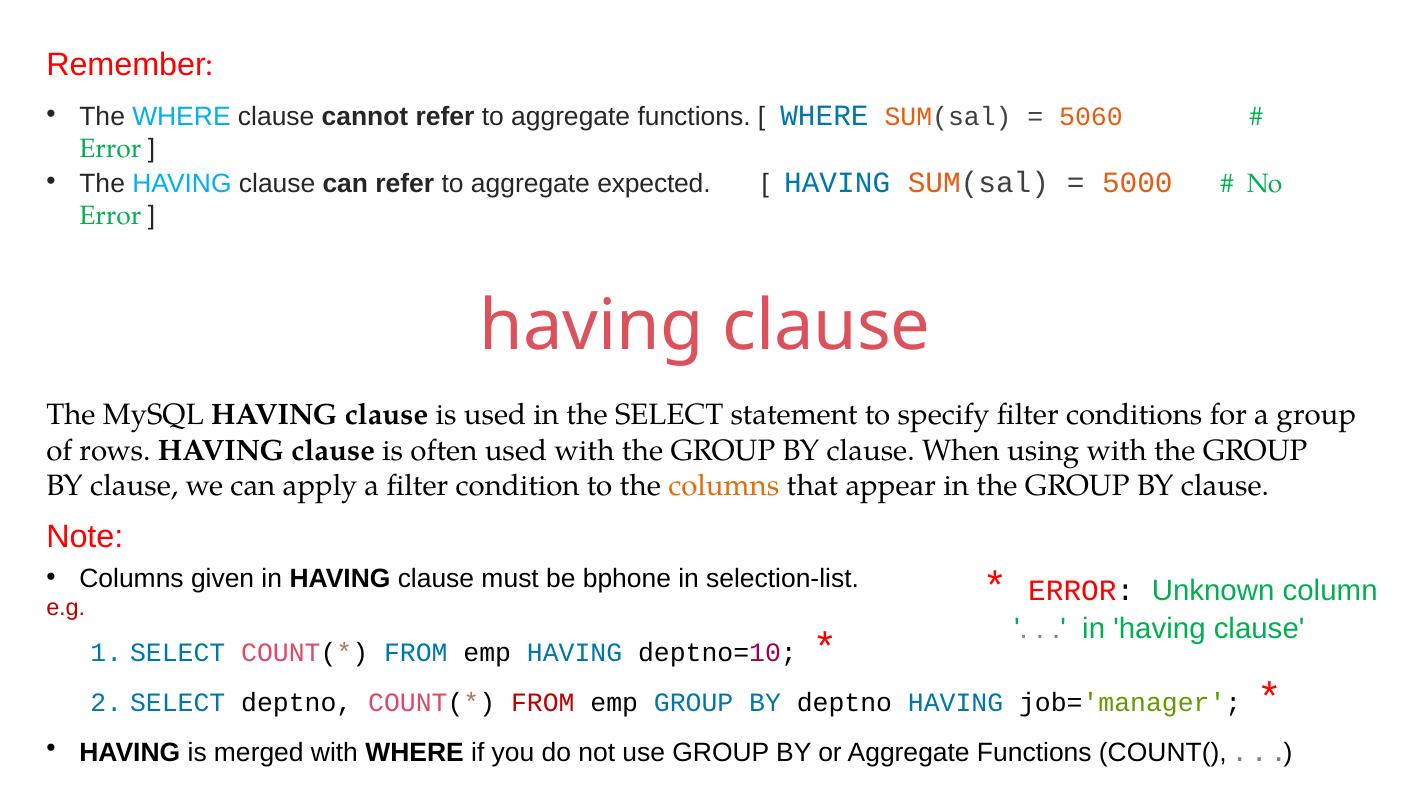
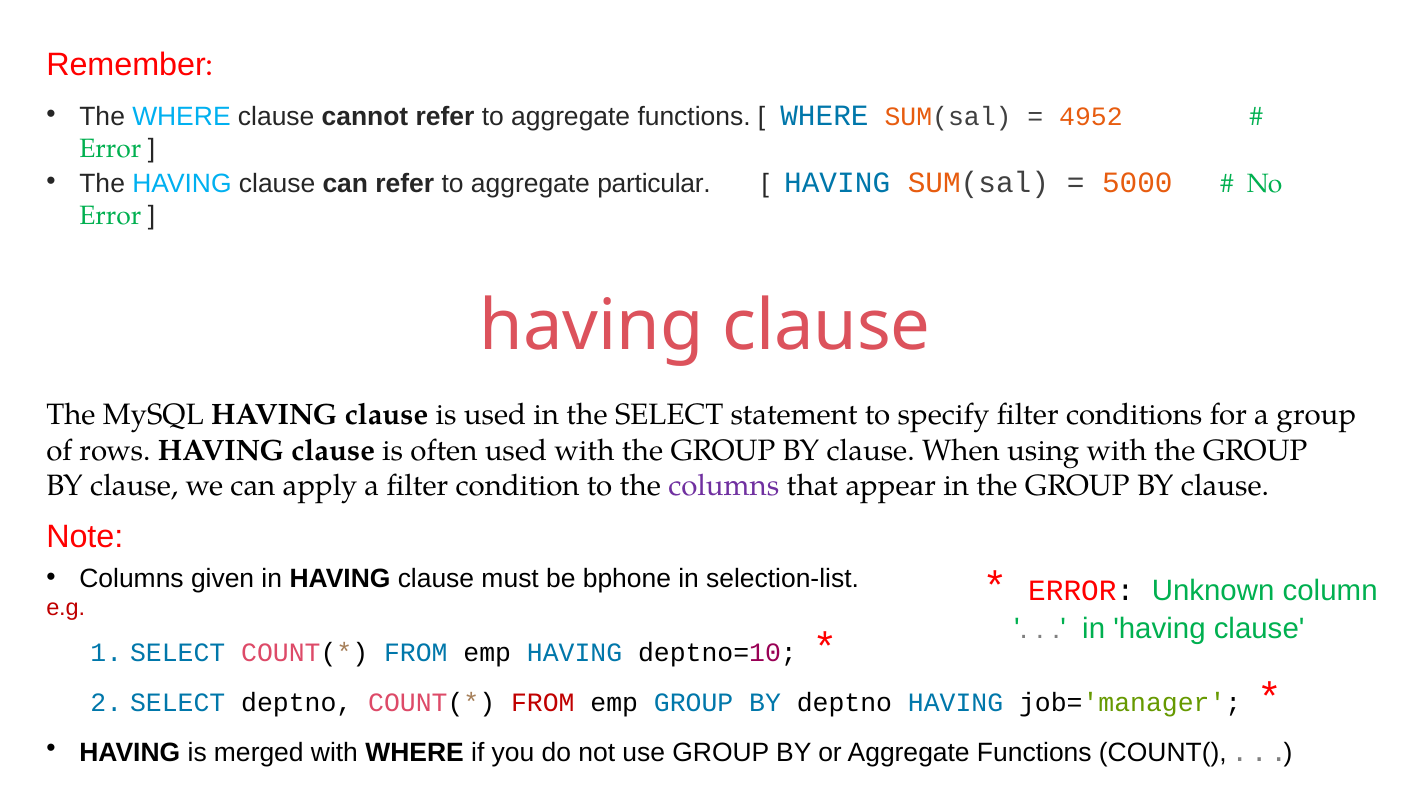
5060: 5060 -> 4952
expected: expected -> particular
columns at (724, 485) colour: orange -> purple
